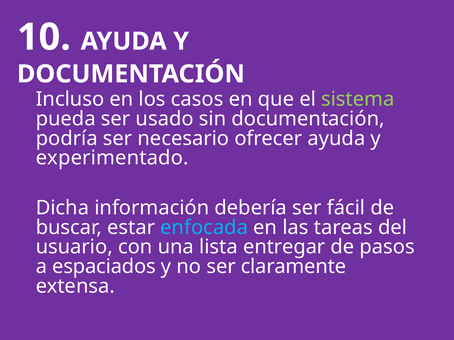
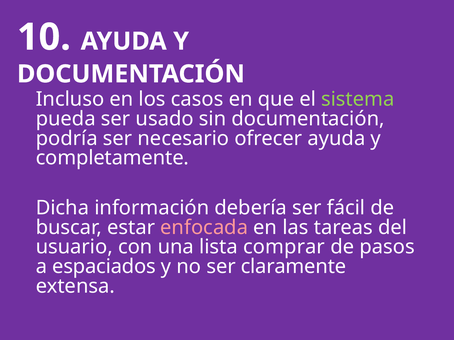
experimentado: experimentado -> completamente
enfocada colour: light blue -> pink
entregar: entregar -> comprar
